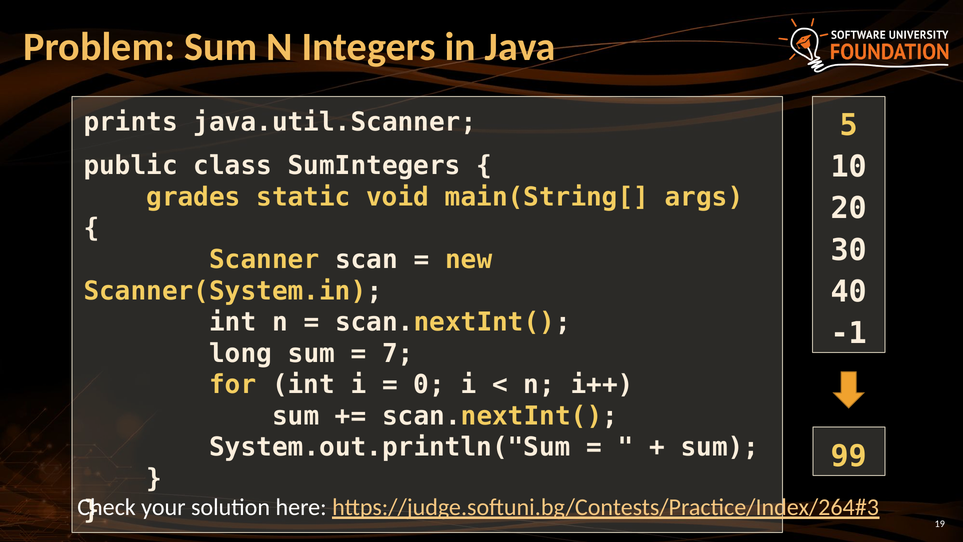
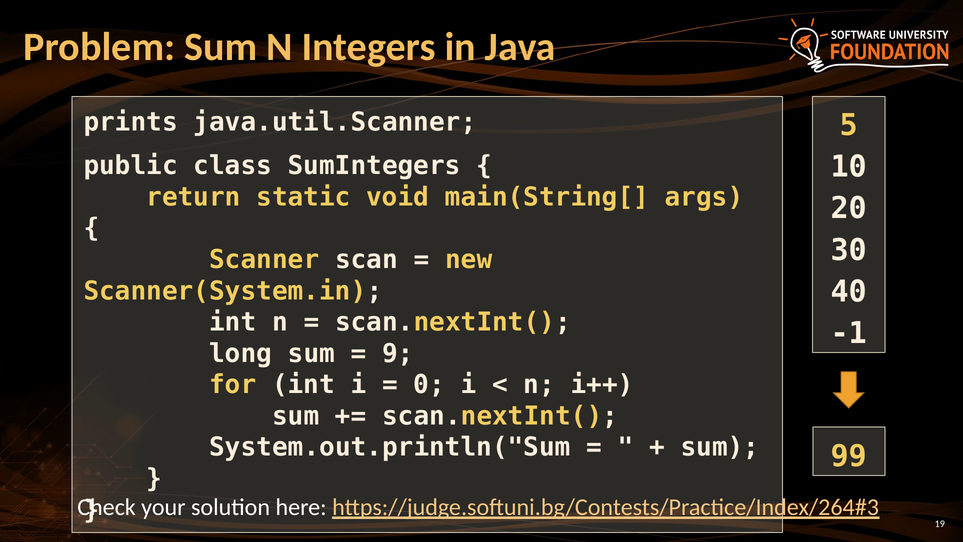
grades: grades -> return
7: 7 -> 9
